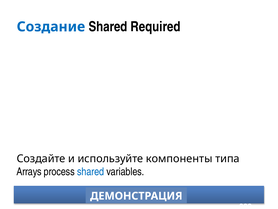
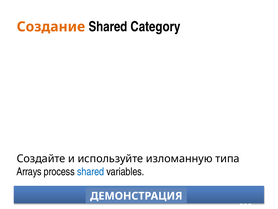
Создание colour: blue -> orange
Required: Required -> Category
компоненты: компоненты -> изломанную
